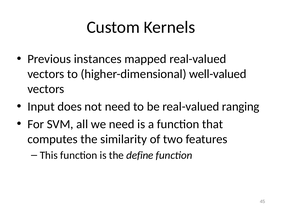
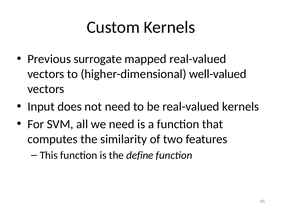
instances: instances -> surrogate
real-valued ranging: ranging -> kernels
